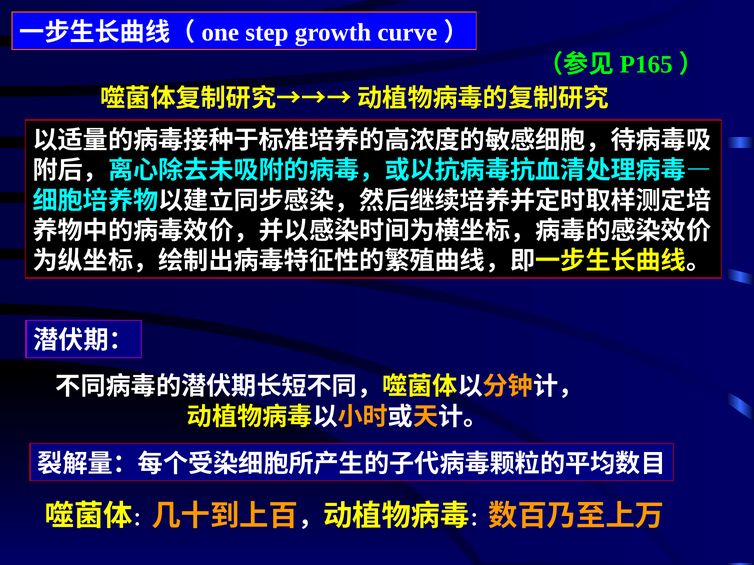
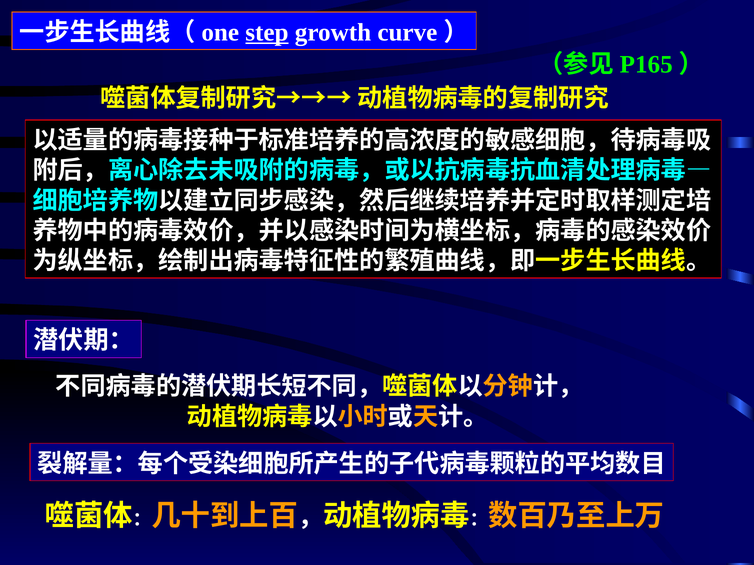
step underline: none -> present
